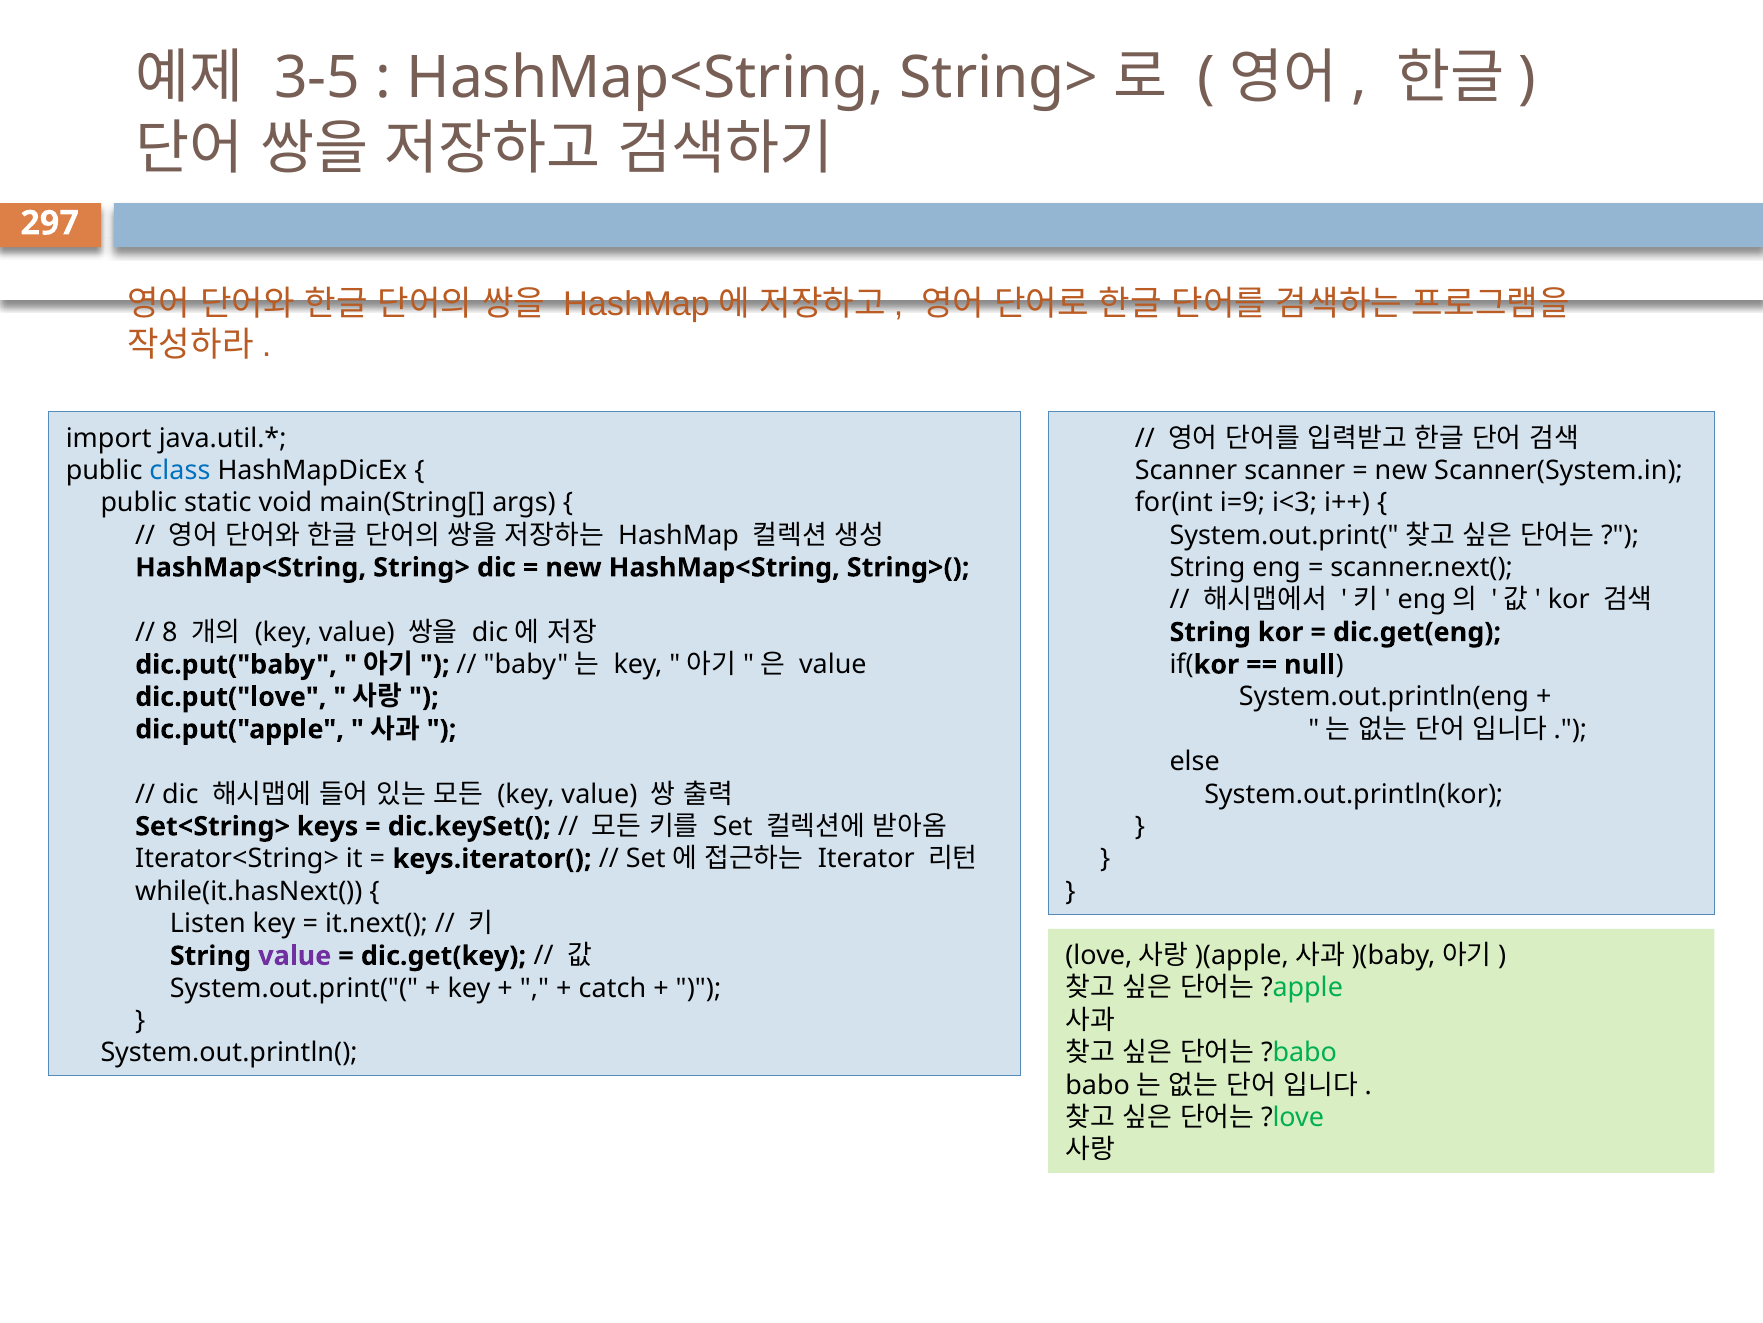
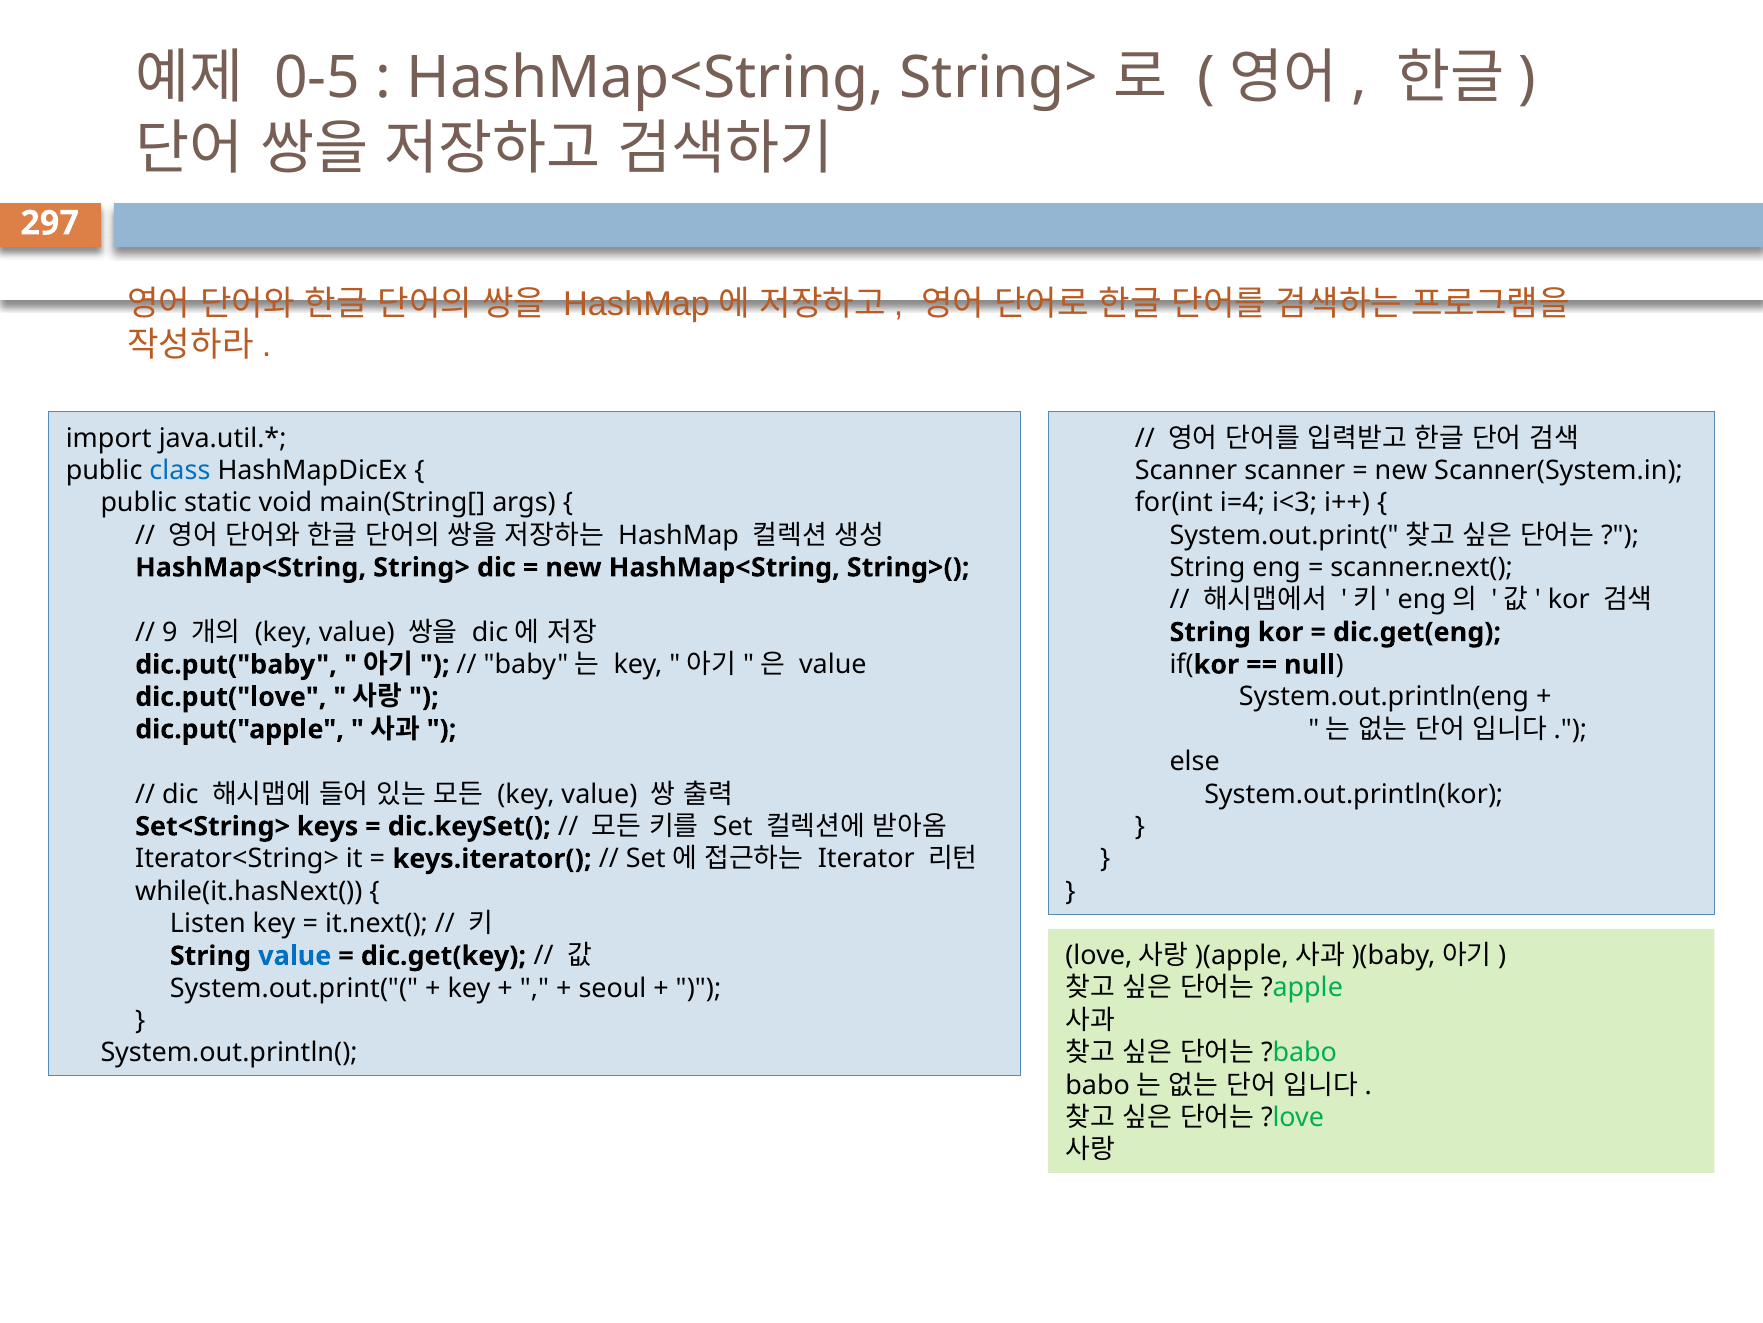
3-5: 3-5 -> 0-5
i=9: i=9 -> i=4
8: 8 -> 9
value at (295, 955) colour: purple -> blue
catch: catch -> seoul
